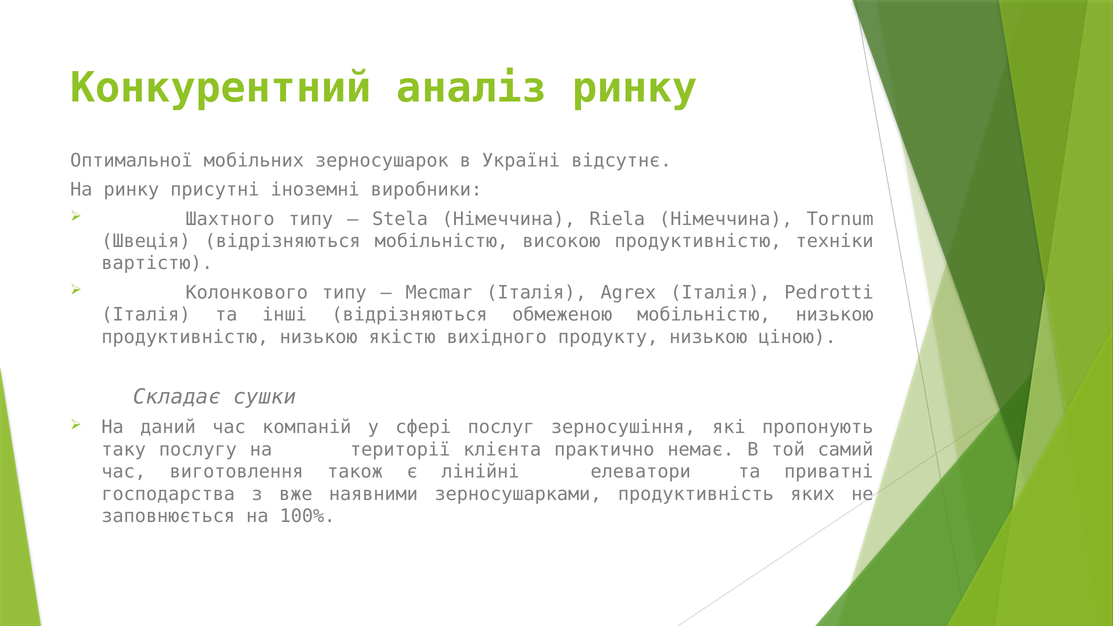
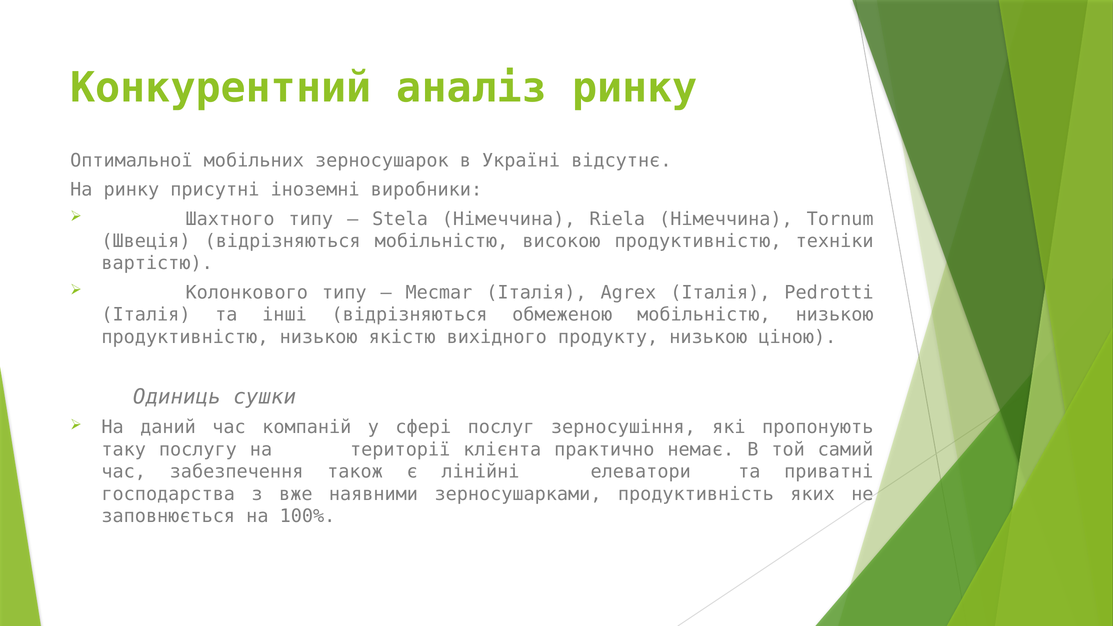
Складає: Складає -> Одиниць
виготовлення: виготовлення -> забезпечення
